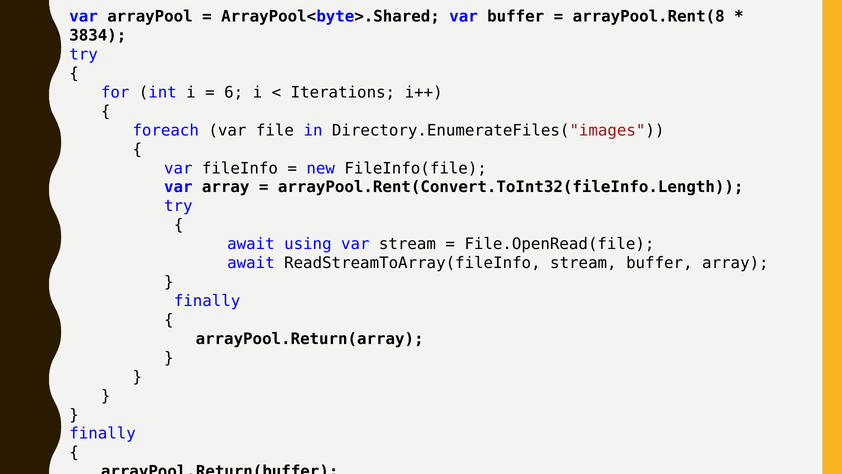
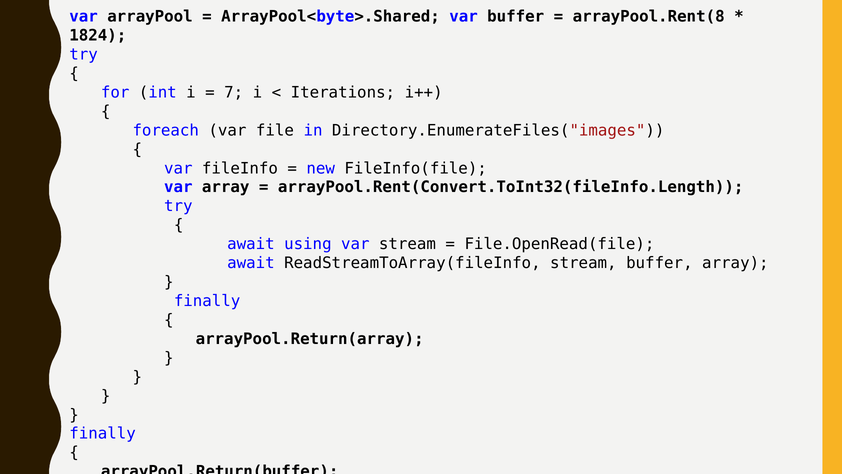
3834: 3834 -> 1824
6: 6 -> 7
